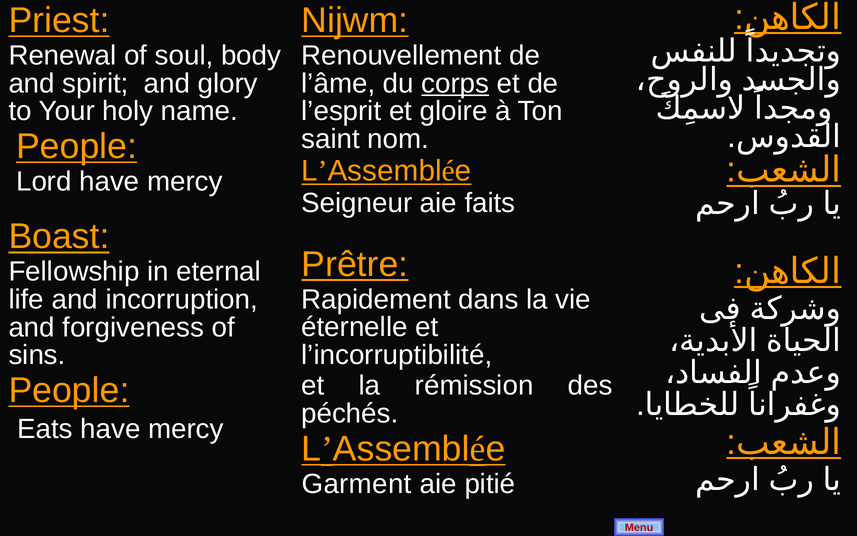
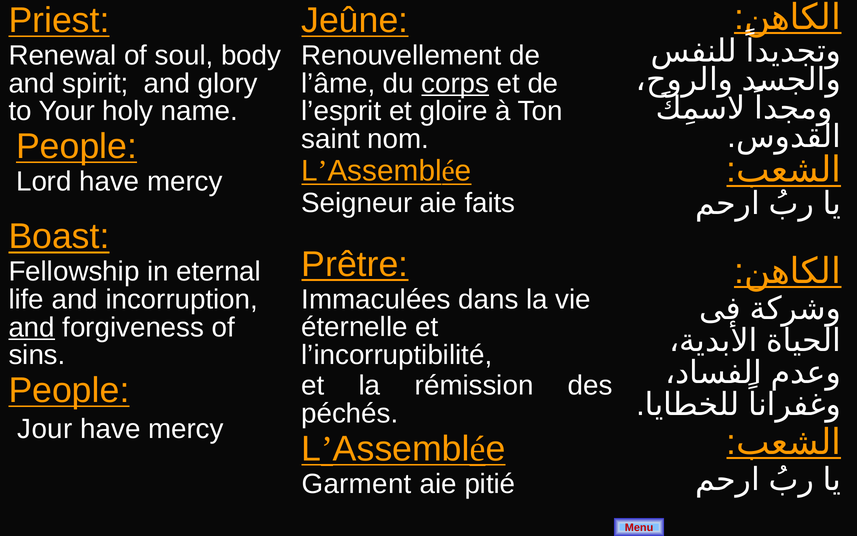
Nijwm: Nijwm -> Jeûne
Rapidement: Rapidement -> Immaculées
and at (32, 327) underline: none -> present
Eats: Eats -> Jour
